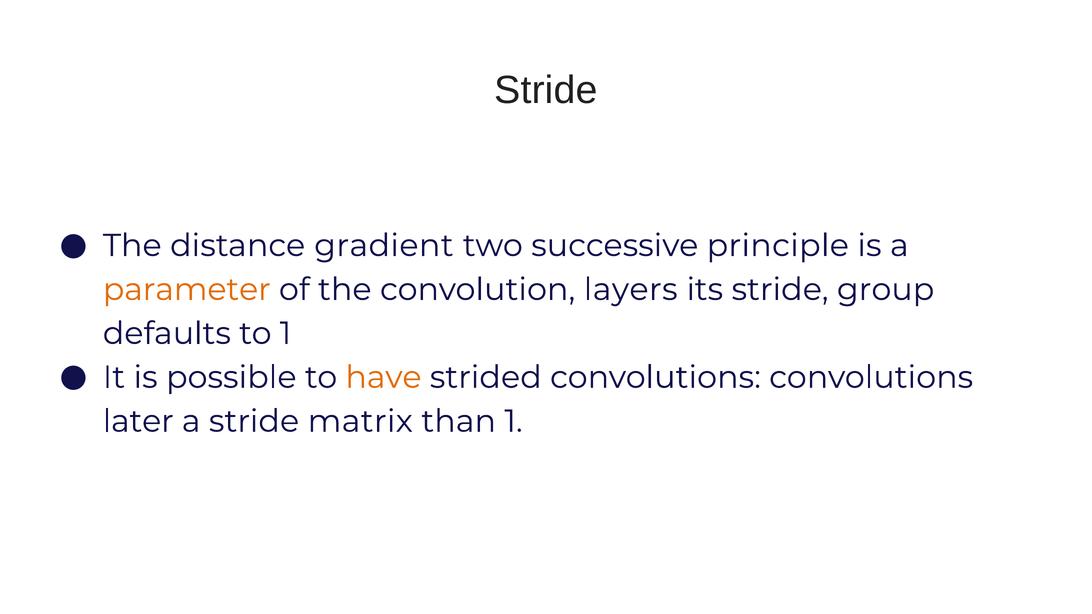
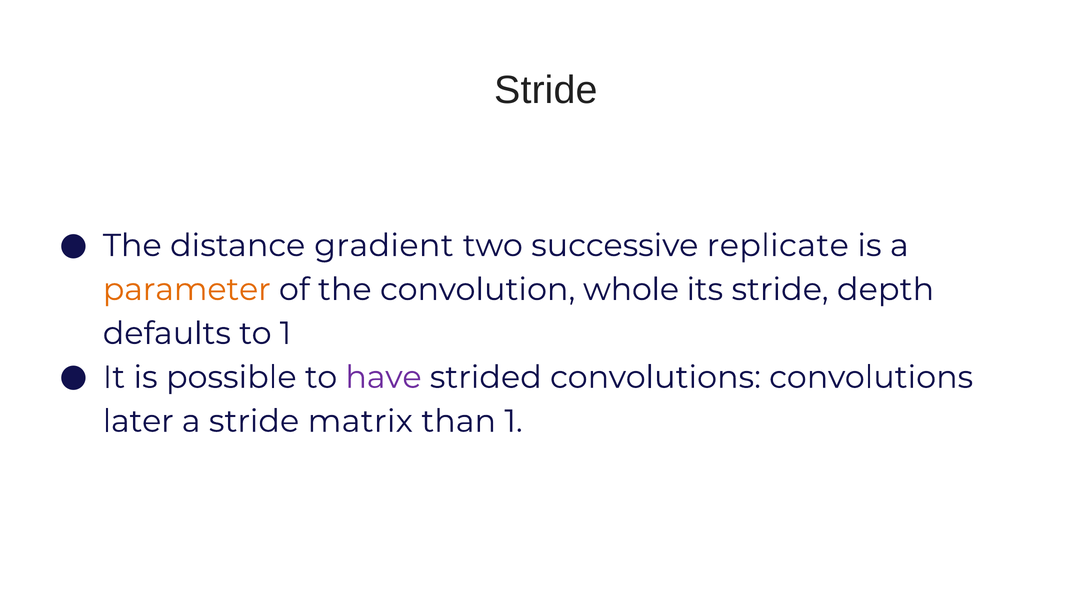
principle: principle -> replicate
layers: layers -> whole
group: group -> depth
have colour: orange -> purple
